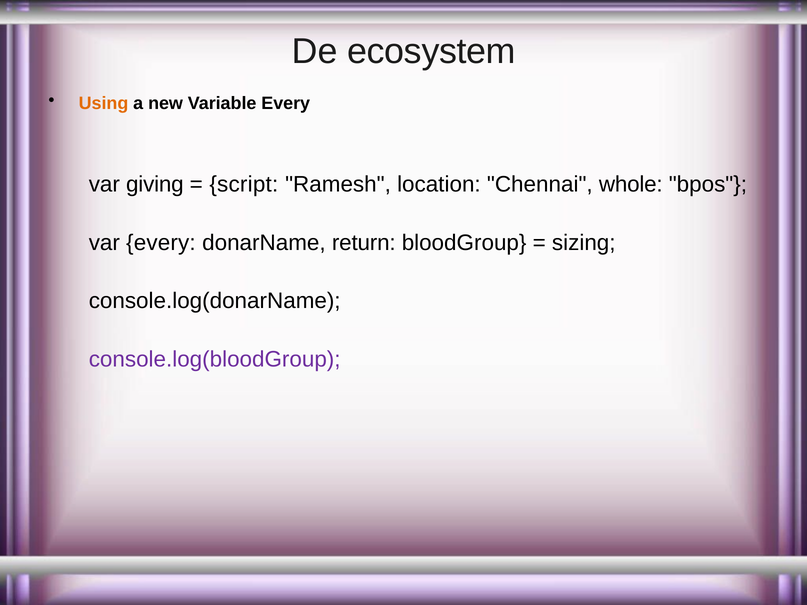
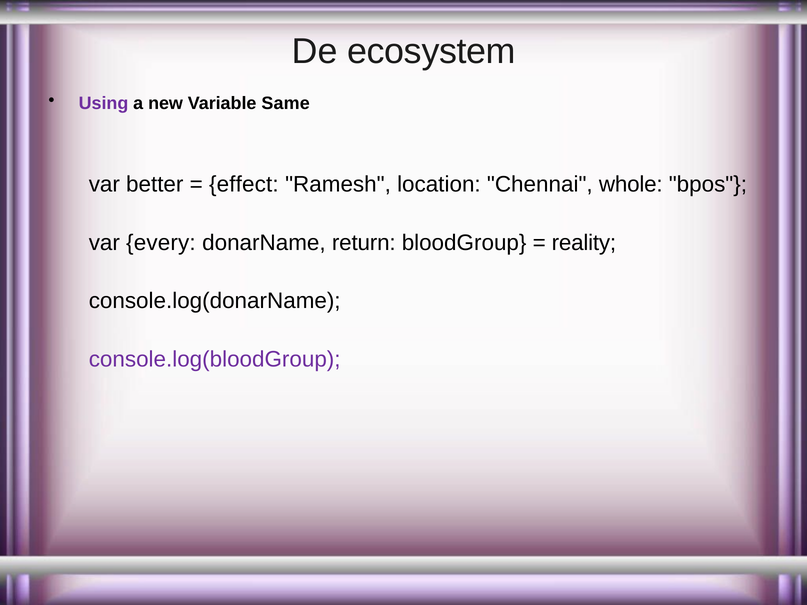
Using colour: orange -> purple
Variable Every: Every -> Same
giving: giving -> better
script: script -> effect
sizing: sizing -> reality
